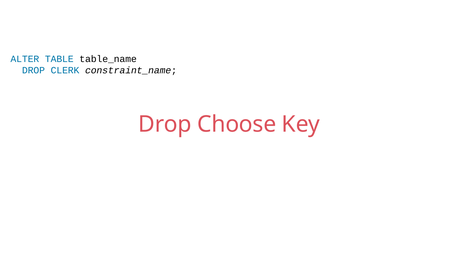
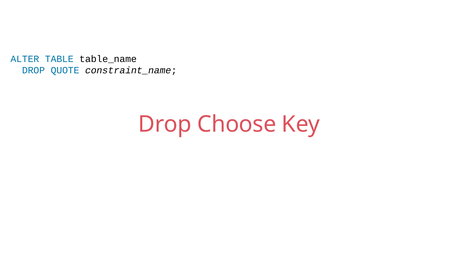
CLERK: CLERK -> QUOTE
